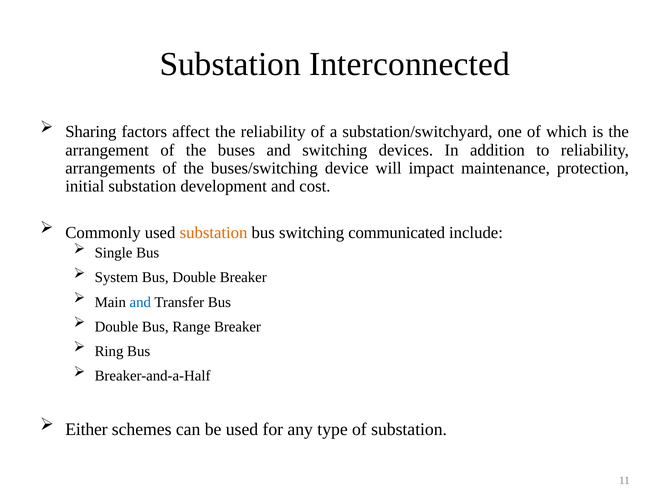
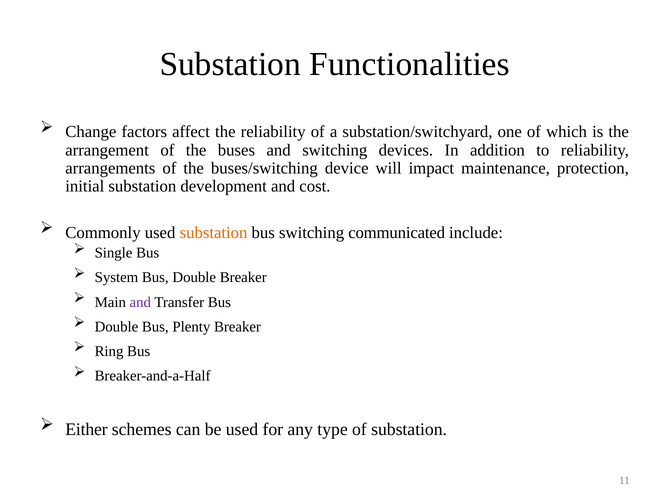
Interconnected: Interconnected -> Functionalities
Sharing: Sharing -> Change
and at (140, 302) colour: blue -> purple
Range: Range -> Plenty
